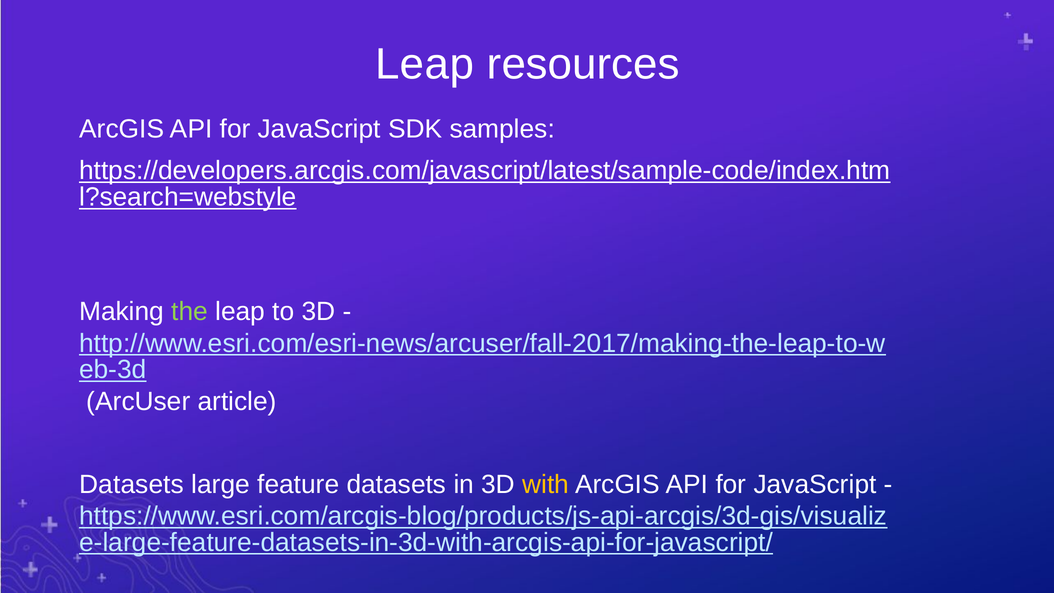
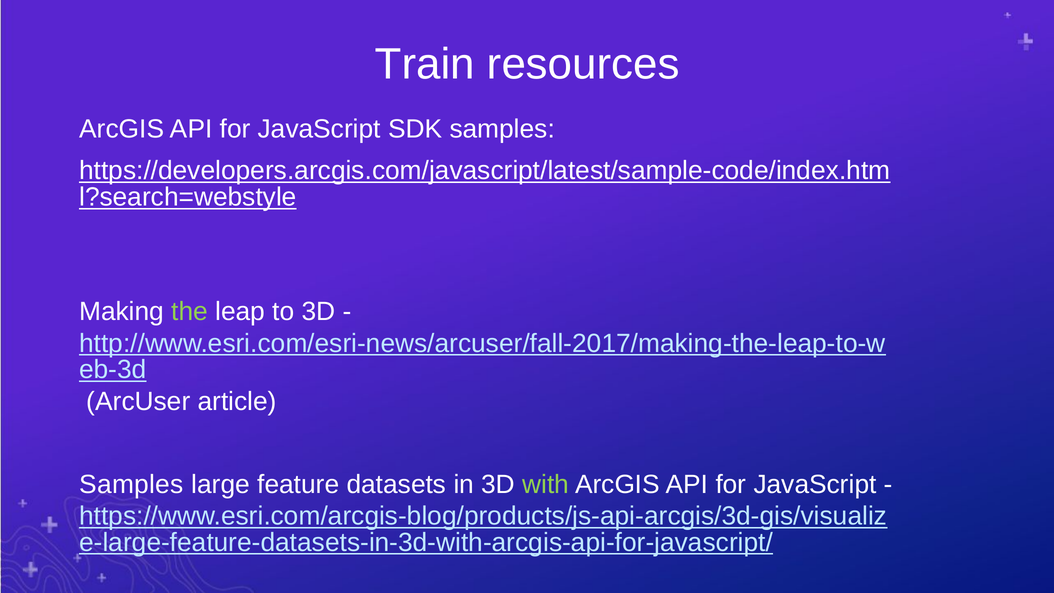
Leap at (425, 64): Leap -> Train
Datasets at (132, 484): Datasets -> Samples
with colour: yellow -> light green
